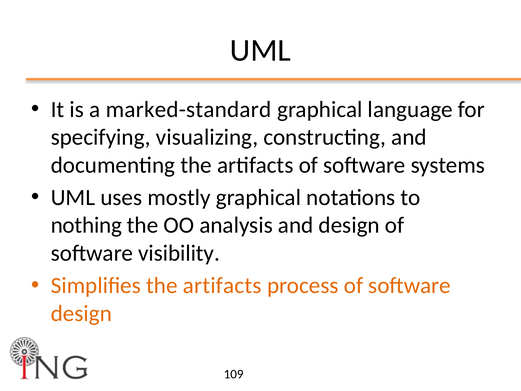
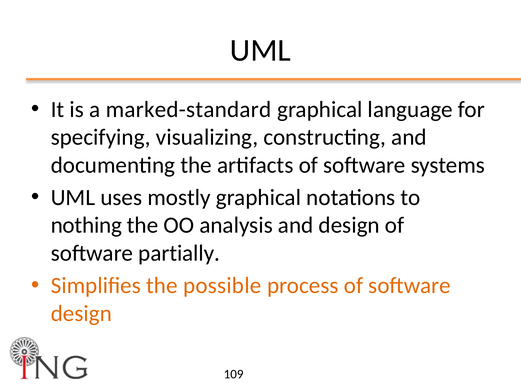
visibility: visibility -> partially
Simplifies the artifacts: artifacts -> possible
